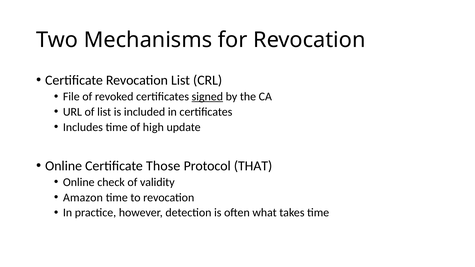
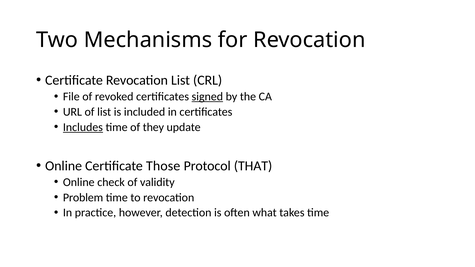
Includes underline: none -> present
high: high -> they
Amazon: Amazon -> Problem
